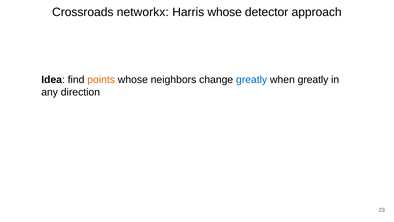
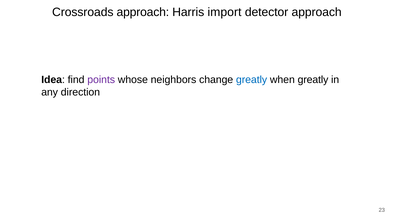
Crossroads networkx: networkx -> approach
Harris whose: whose -> import
points colour: orange -> purple
